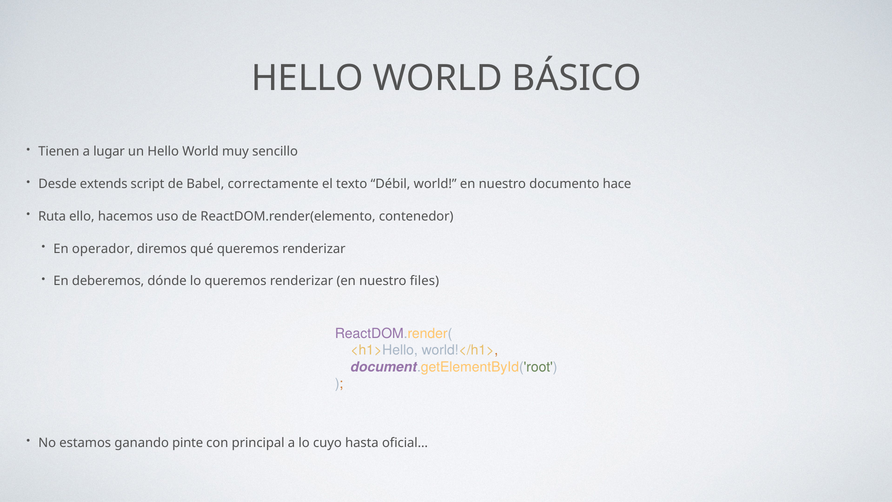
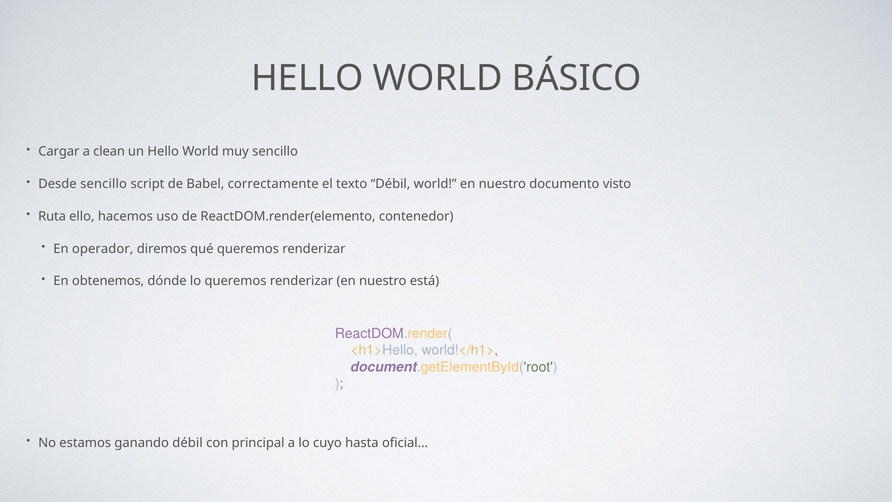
Tienen: Tienen -> Cargar
lugar: lugar -> clean
Desde extends: extends -> sencillo
hace: hace -> visto
deberemos: deberemos -> obtenemos
files: files -> está
ganando pinte: pinte -> débil
